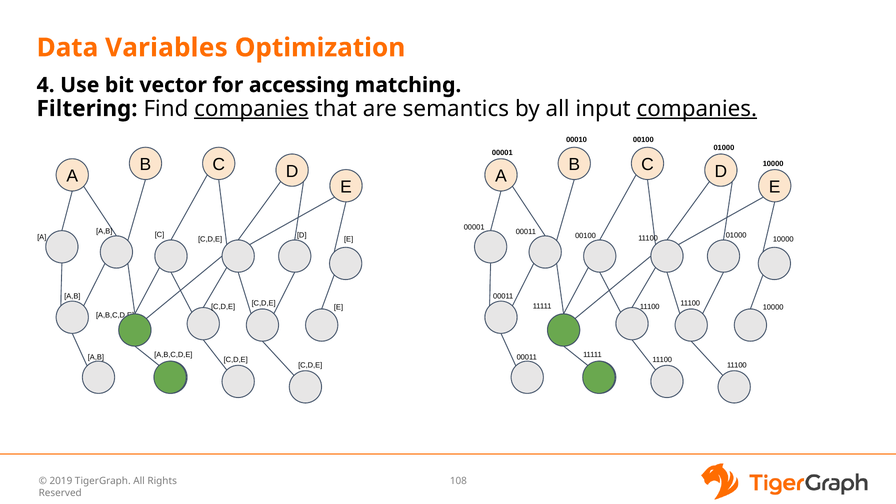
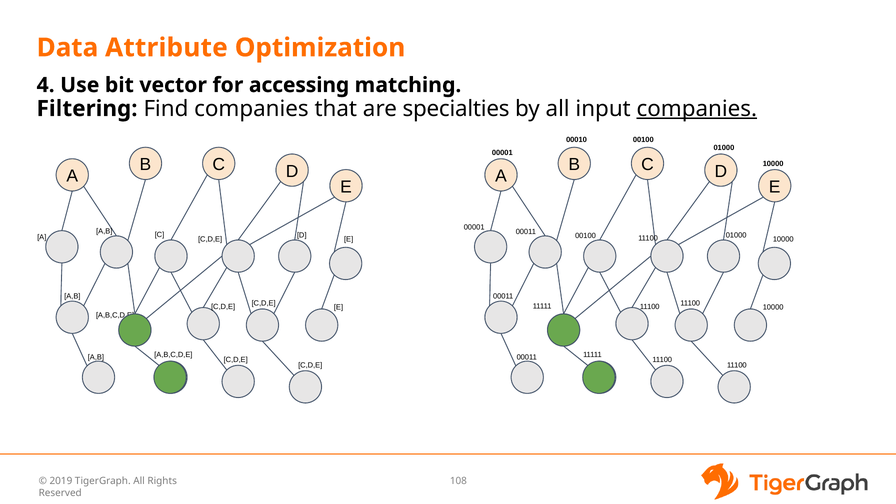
Variables: Variables -> Attribute
companies at (251, 109) underline: present -> none
semantics: semantics -> specialties
